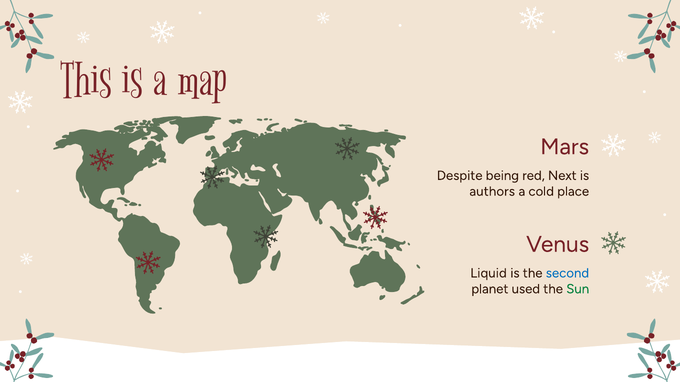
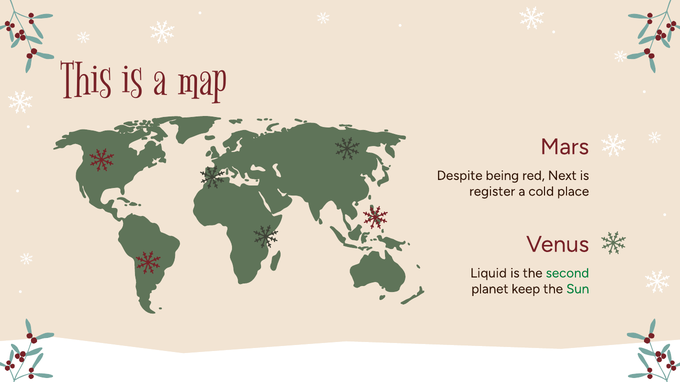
authors: authors -> register
second colour: blue -> green
used: used -> keep
